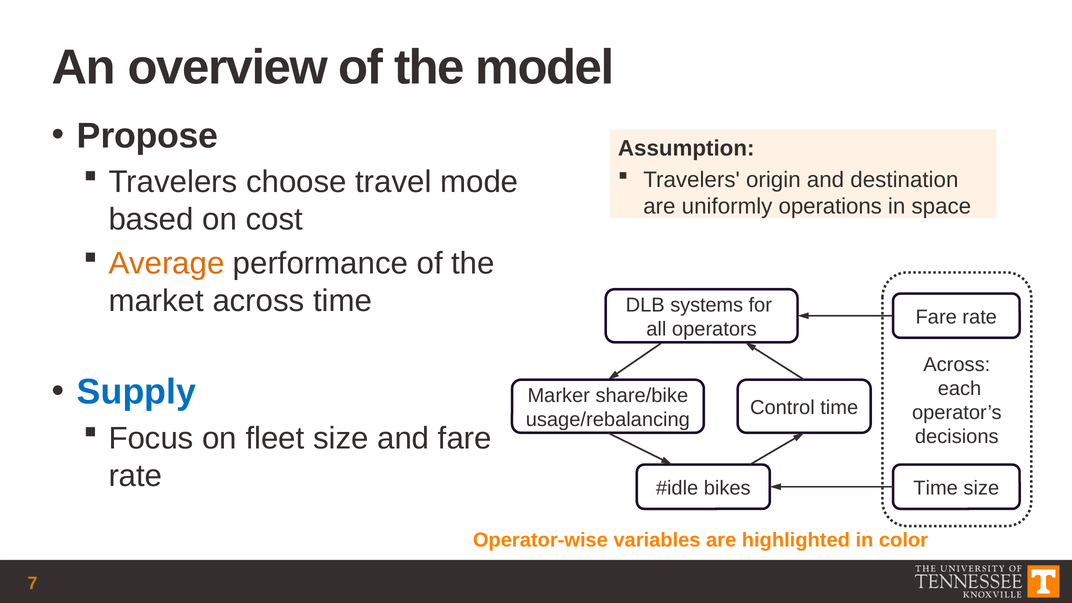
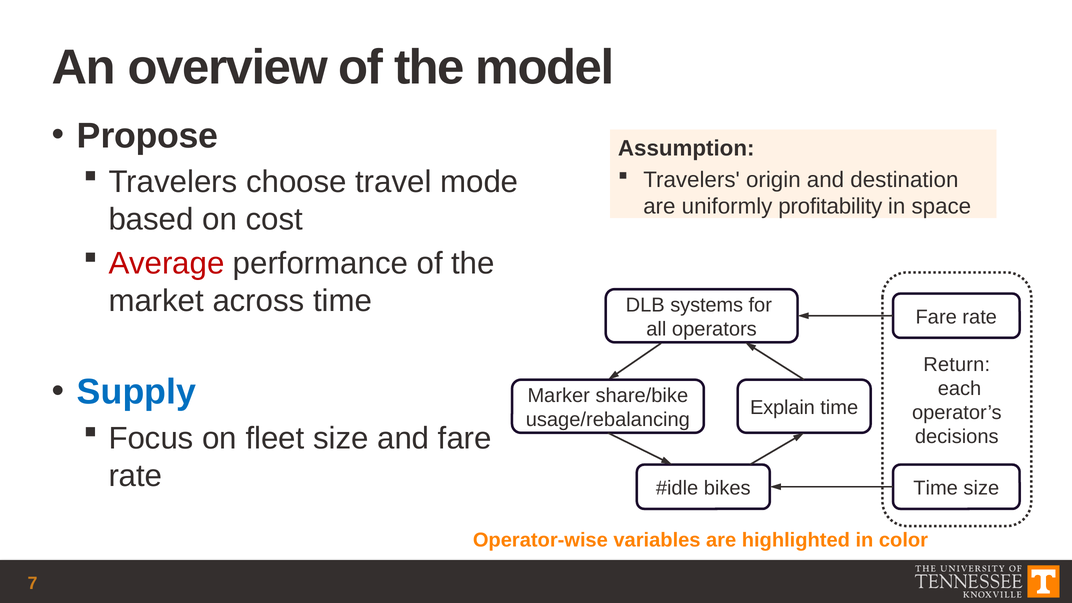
operations: operations -> profitability
Average colour: orange -> red
Across at (957, 364): Across -> Return
Control: Control -> Explain
